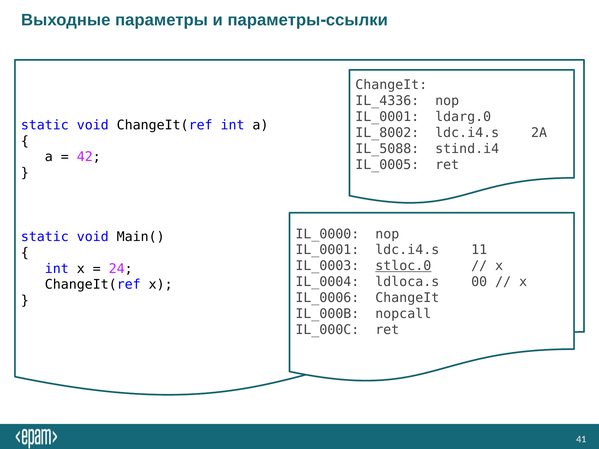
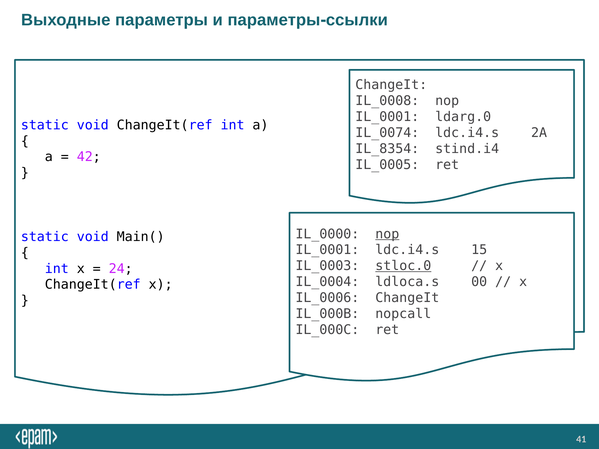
IL_4336: IL_4336 -> IL_0008
IL_8002: IL_8002 -> IL_0074
IL_5088: IL_5088 -> IL_8354
nop at (387, 234) underline: none -> present
11: 11 -> 15
